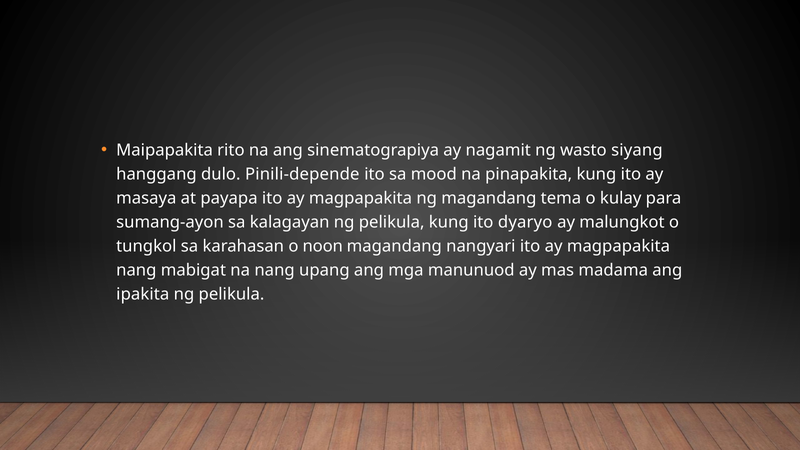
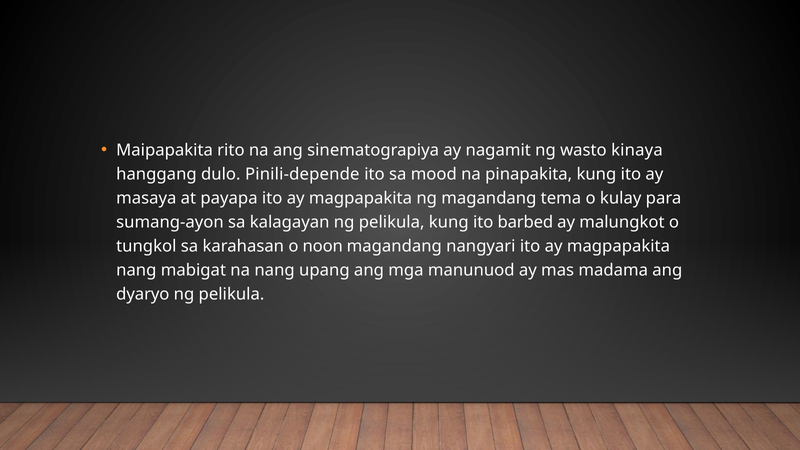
siyang: siyang -> kinaya
dyaryo: dyaryo -> barbed
ipakita: ipakita -> dyaryo
